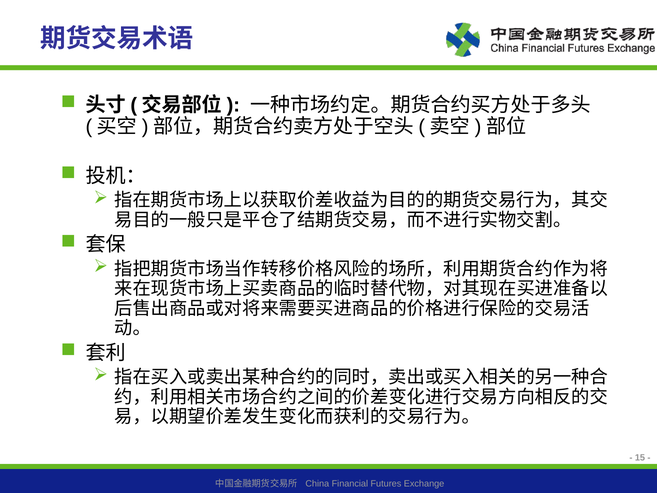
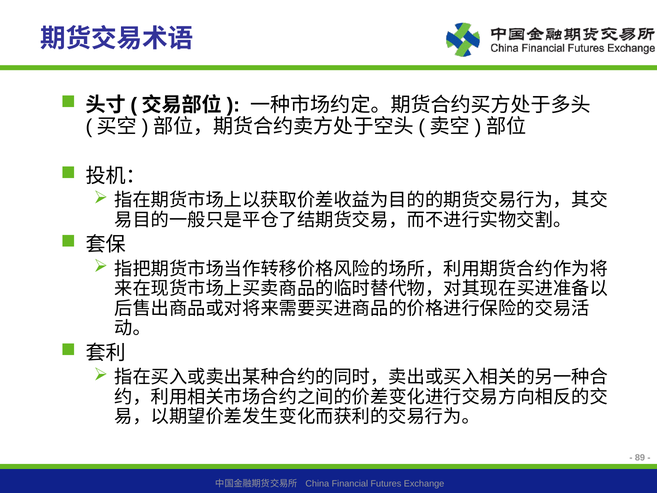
15: 15 -> 89
